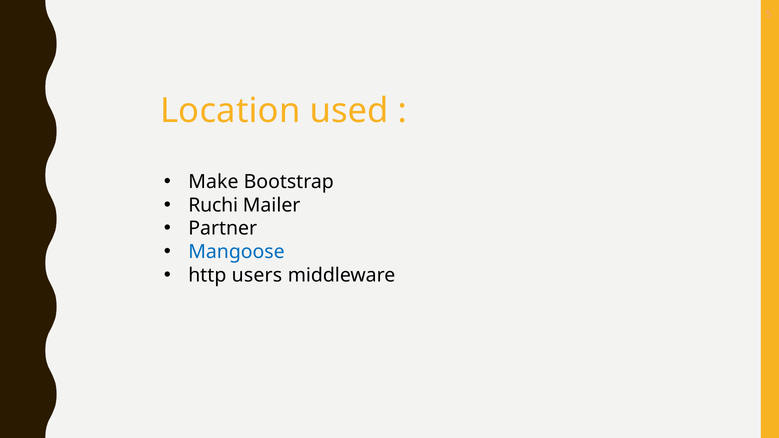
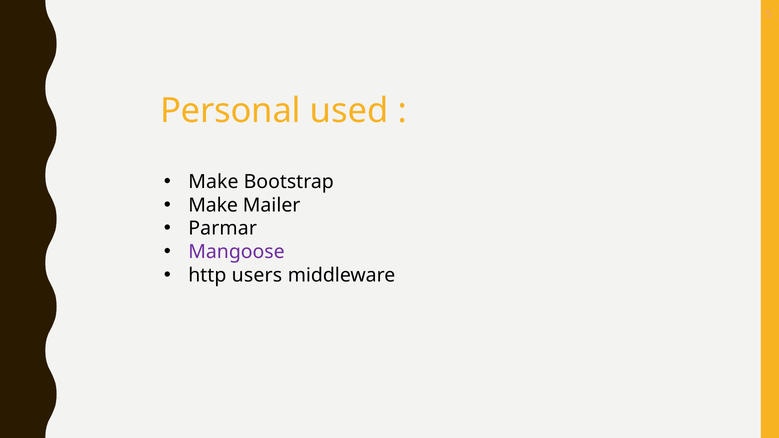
Location: Location -> Personal
Ruchi at (213, 205): Ruchi -> Make
Partner: Partner -> Parmar
Mangoose colour: blue -> purple
